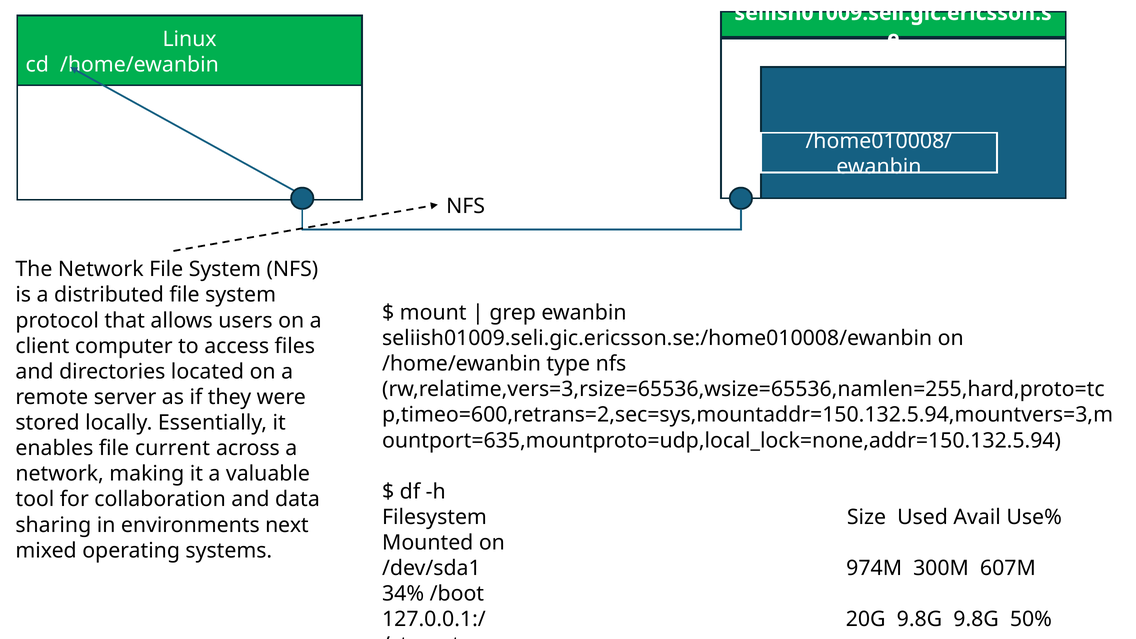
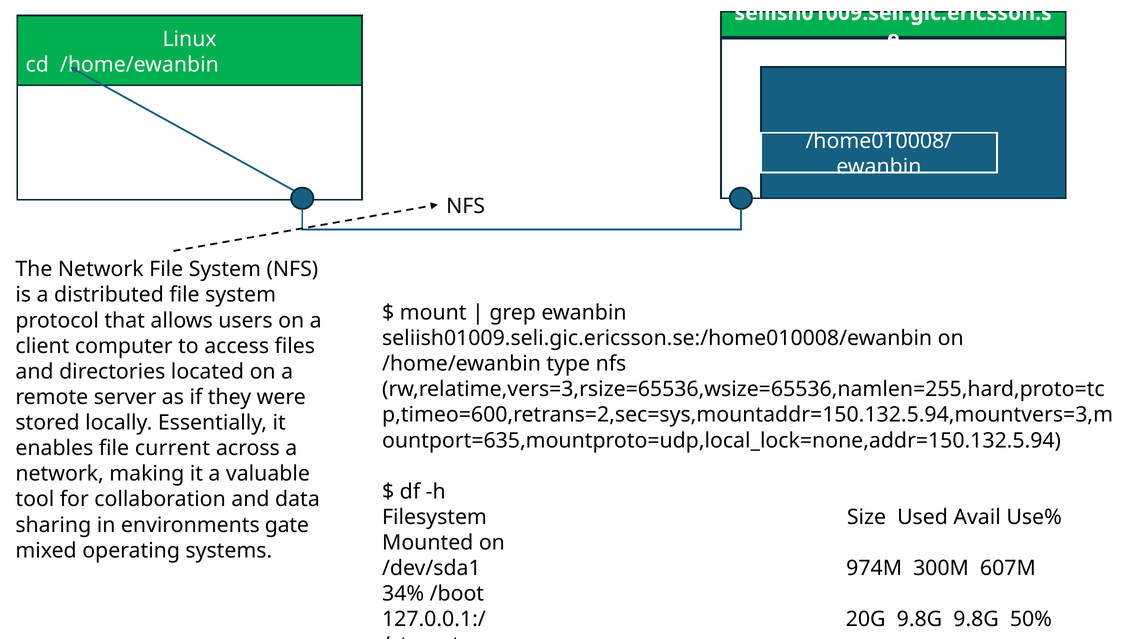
next: next -> gate
